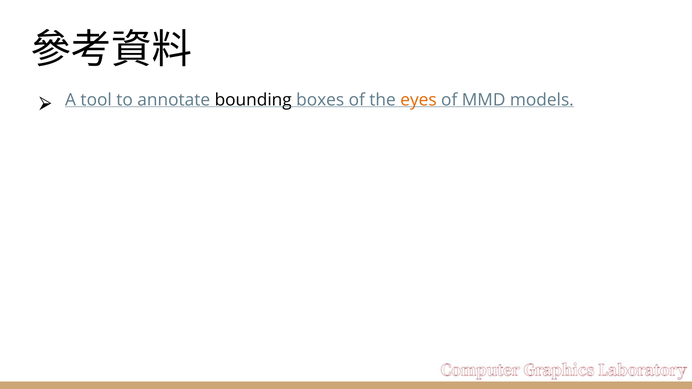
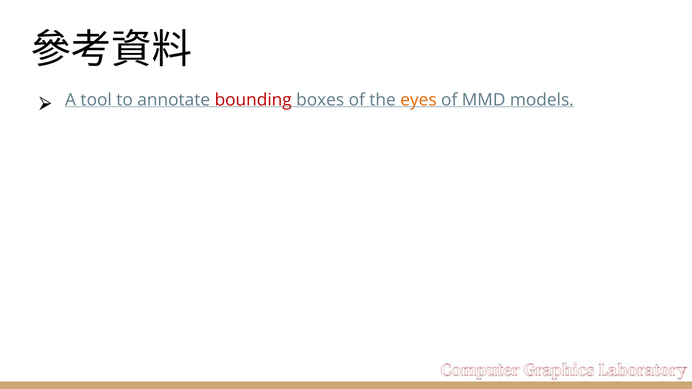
bounding colour: black -> red
